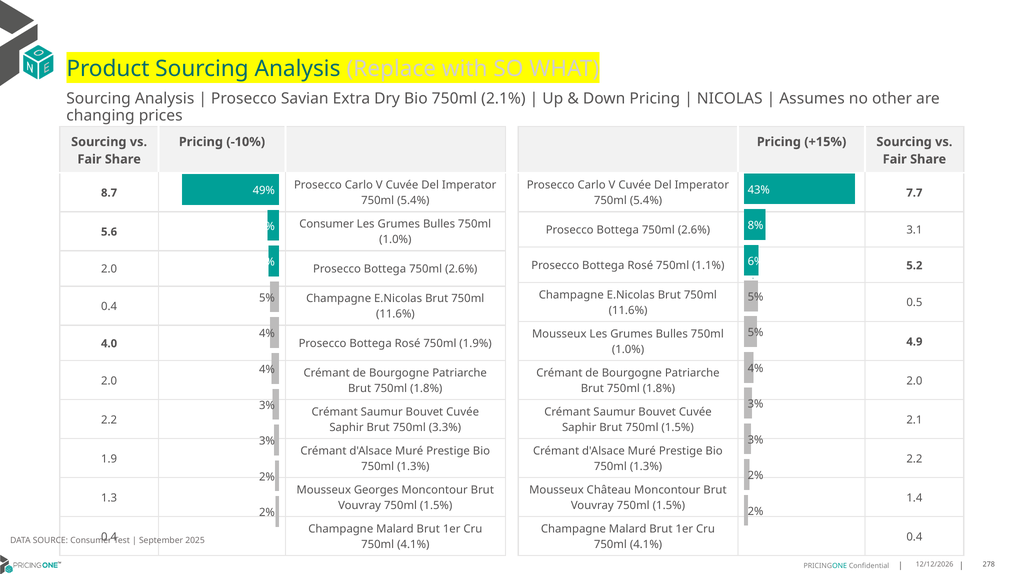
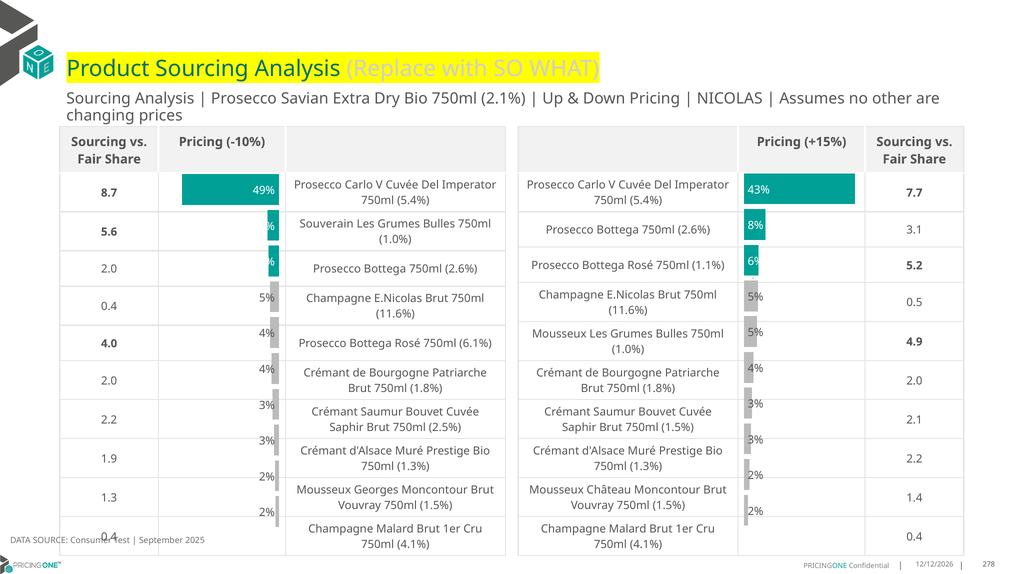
Consumer at (327, 224): Consumer -> Souverain
1.9%: 1.9% -> 6.1%
3.3%: 3.3% -> 2.5%
